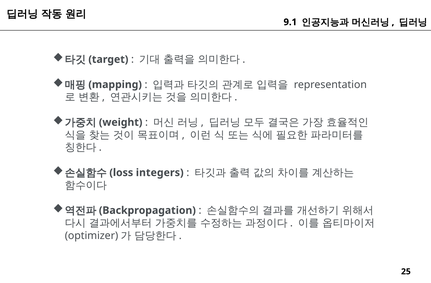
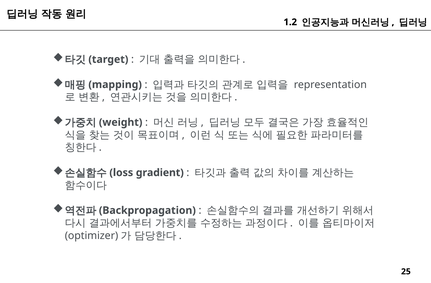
9.1: 9.1 -> 1.2
integers: integers -> gradient
